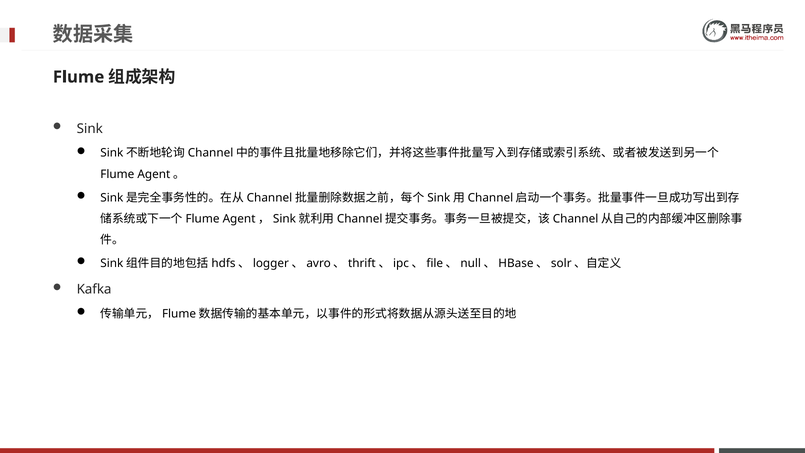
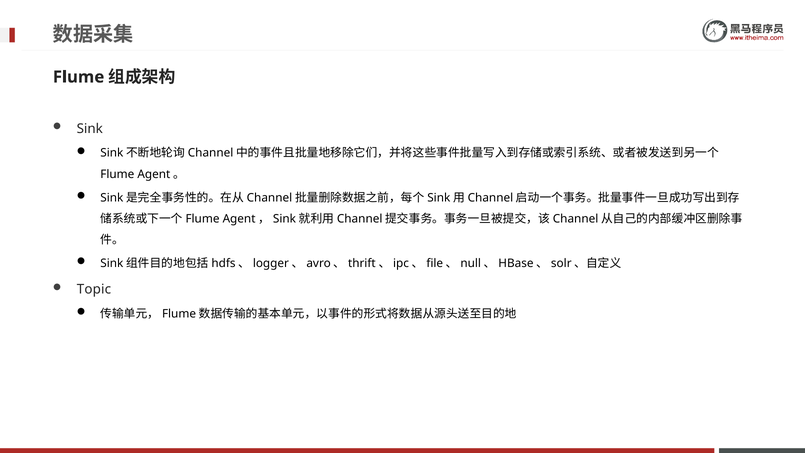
Kafka: Kafka -> Topic
